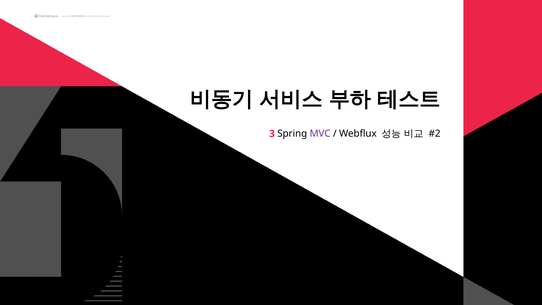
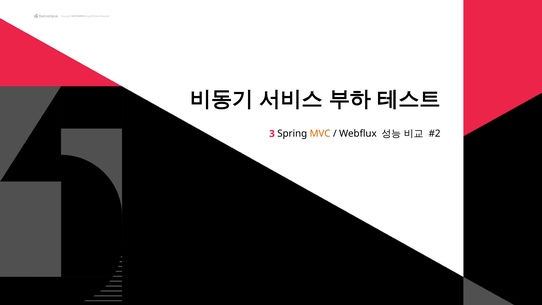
MVC colour: purple -> orange
